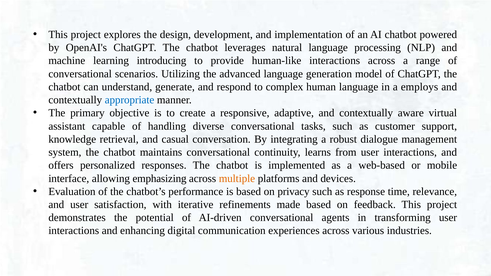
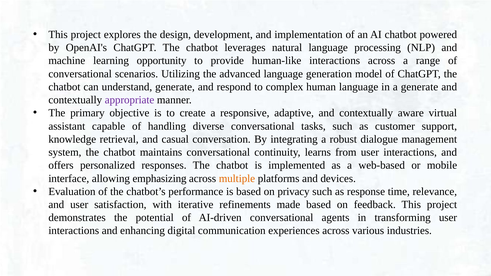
introducing: introducing -> opportunity
a employs: employs -> generate
appropriate colour: blue -> purple
